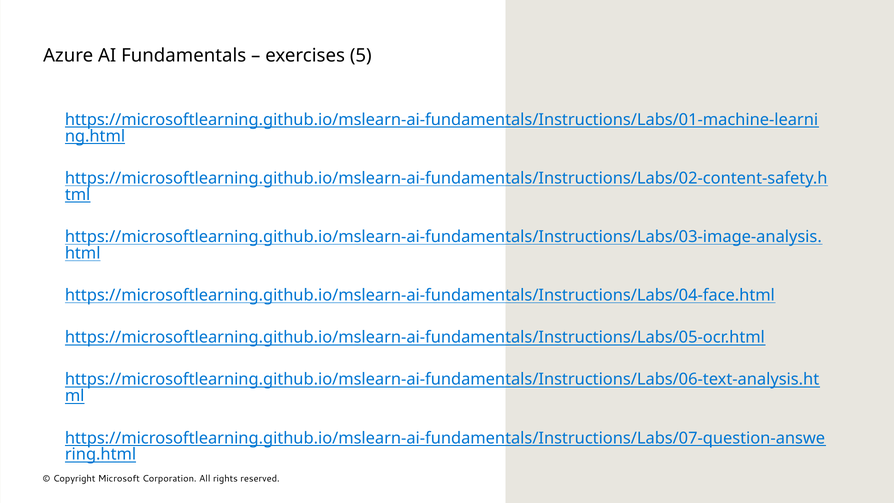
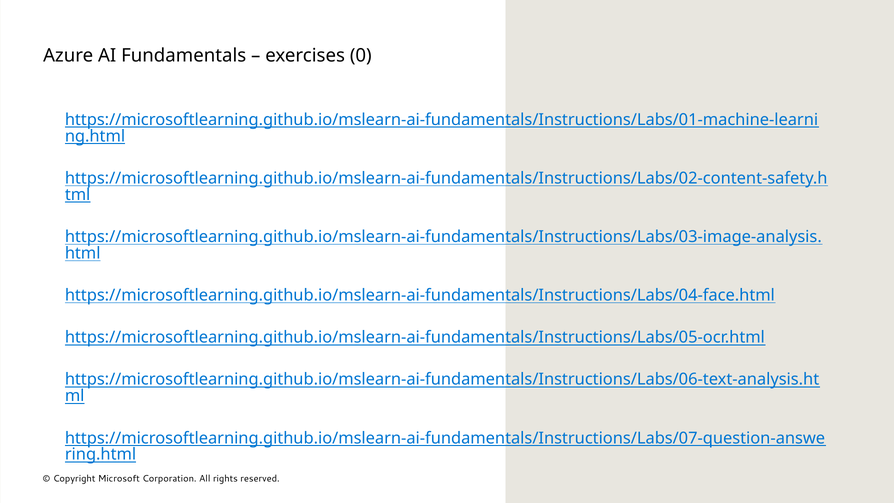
5: 5 -> 0
